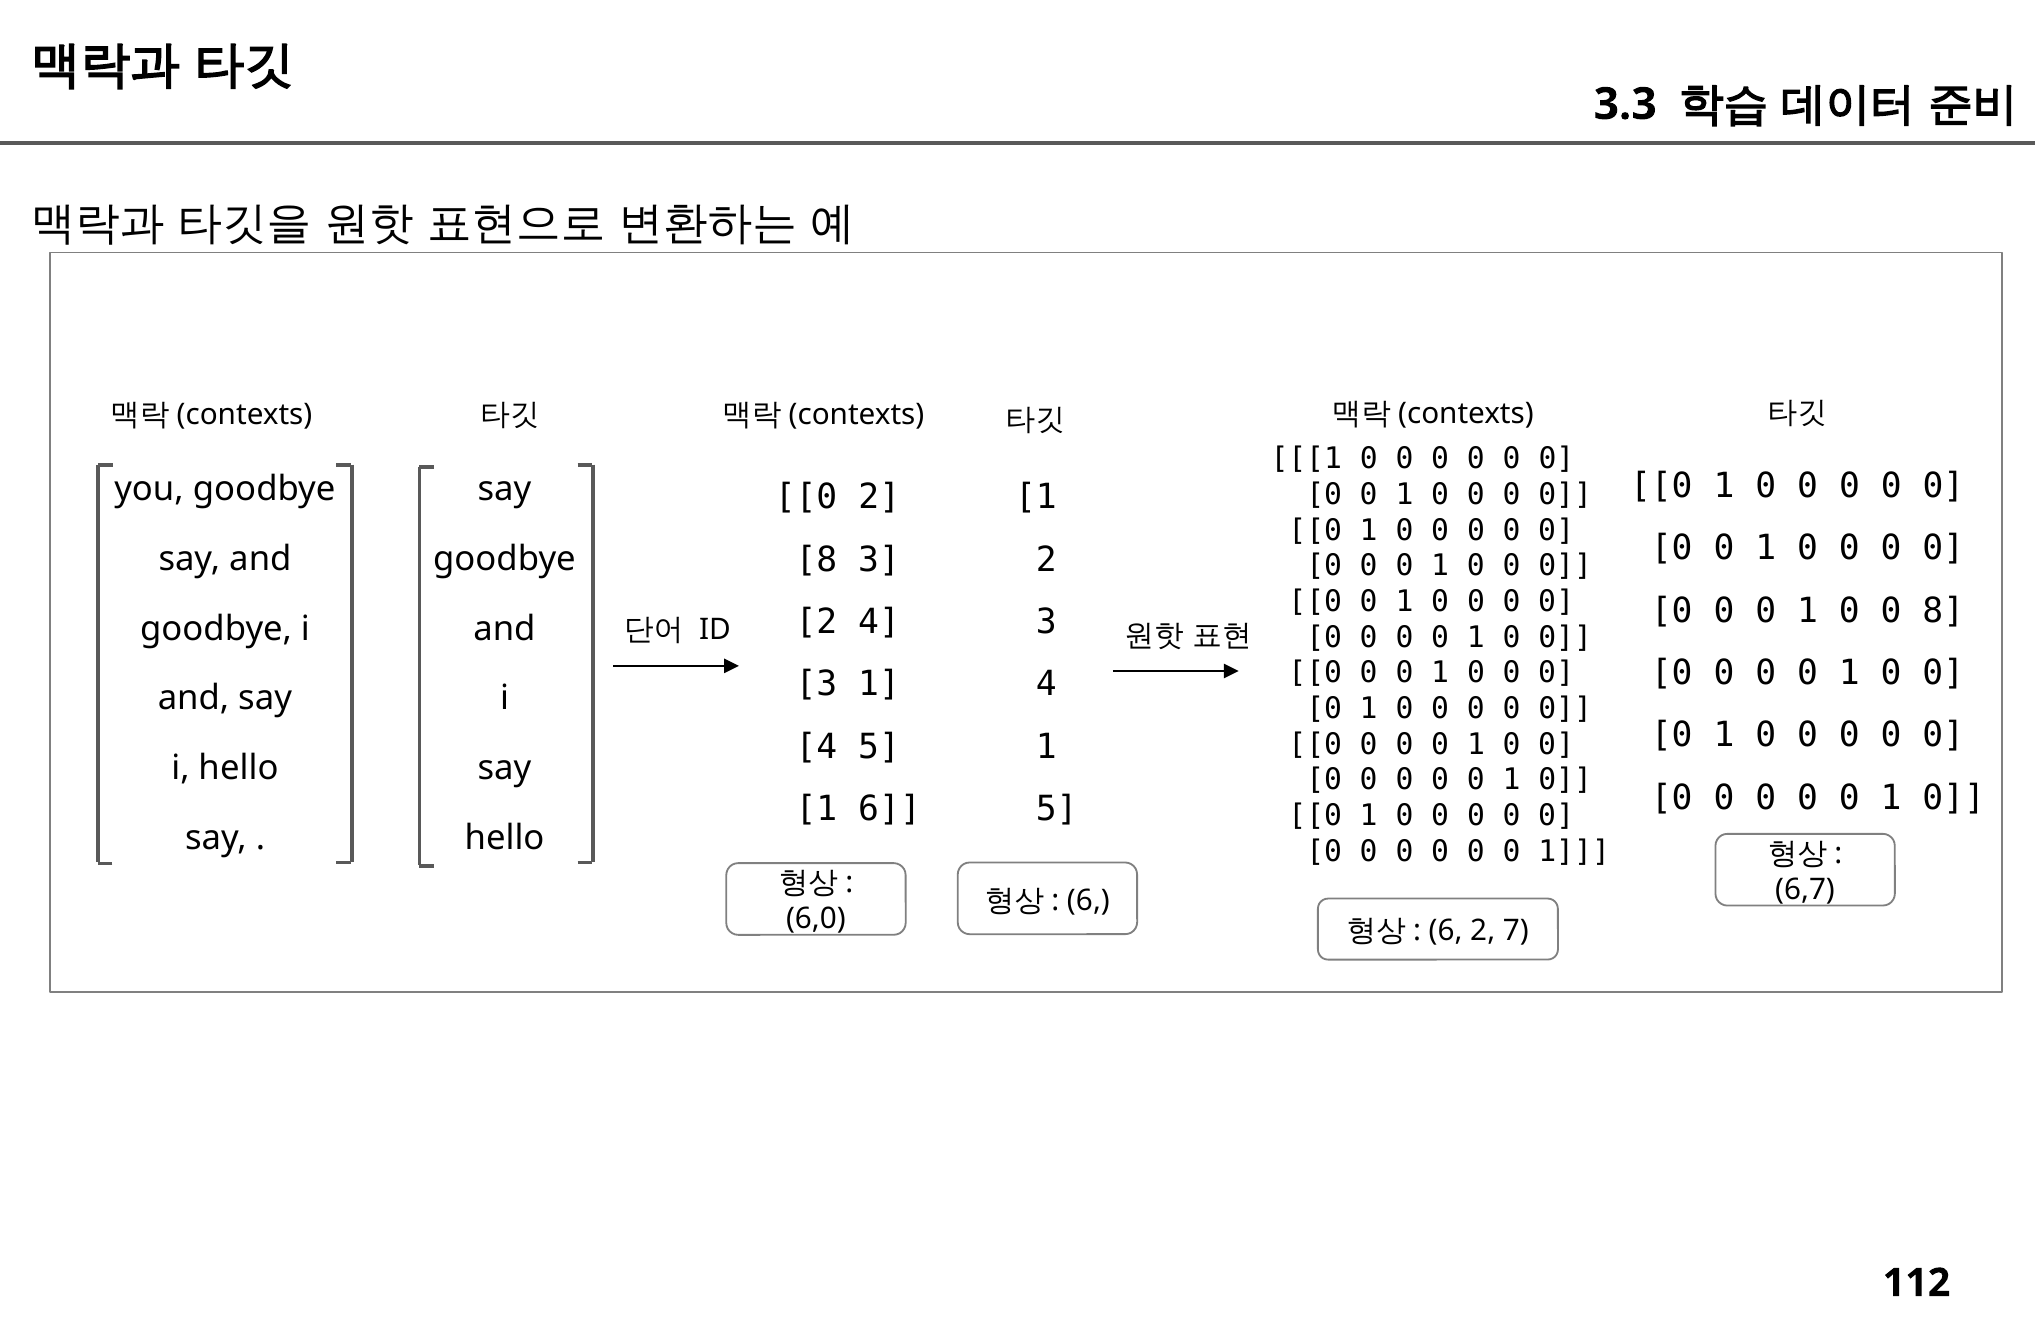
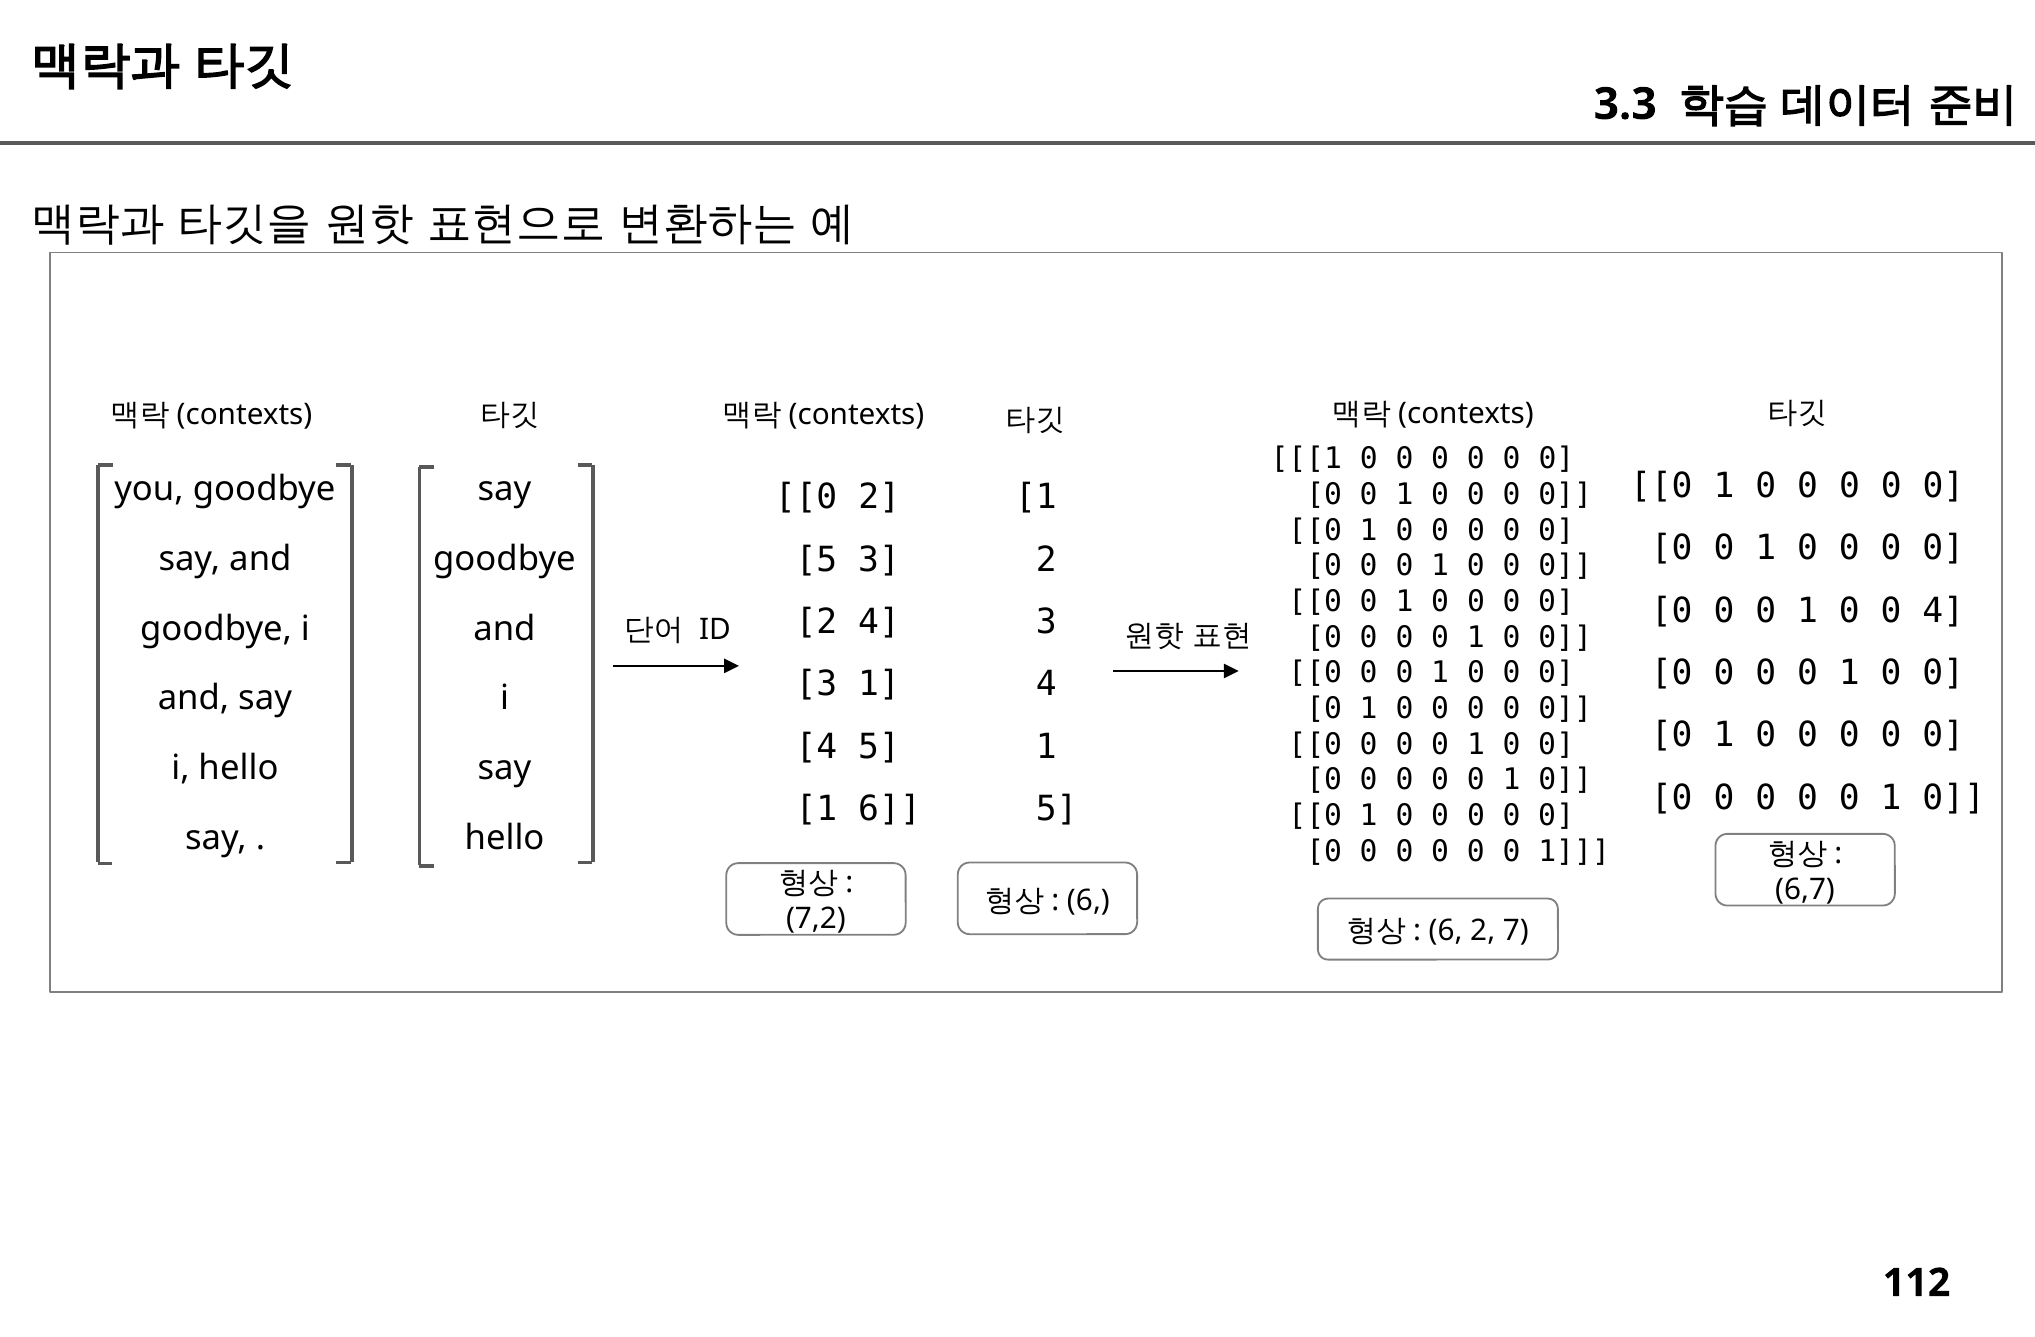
8 at (816, 560): 8 -> 5
0 8: 8 -> 4
6,0: 6,0 -> 7,2
